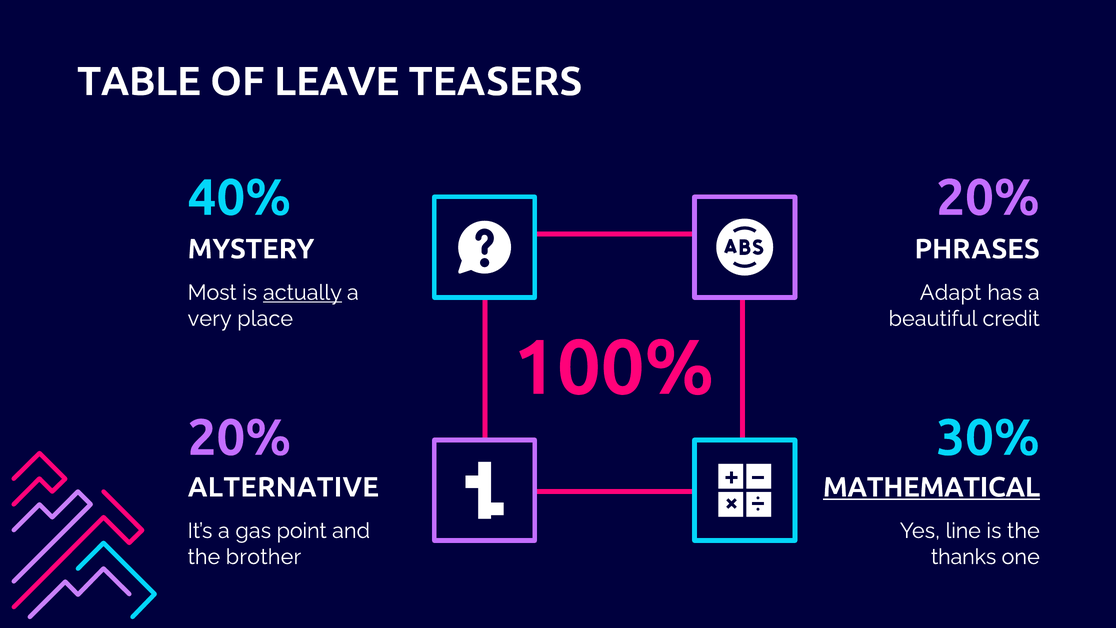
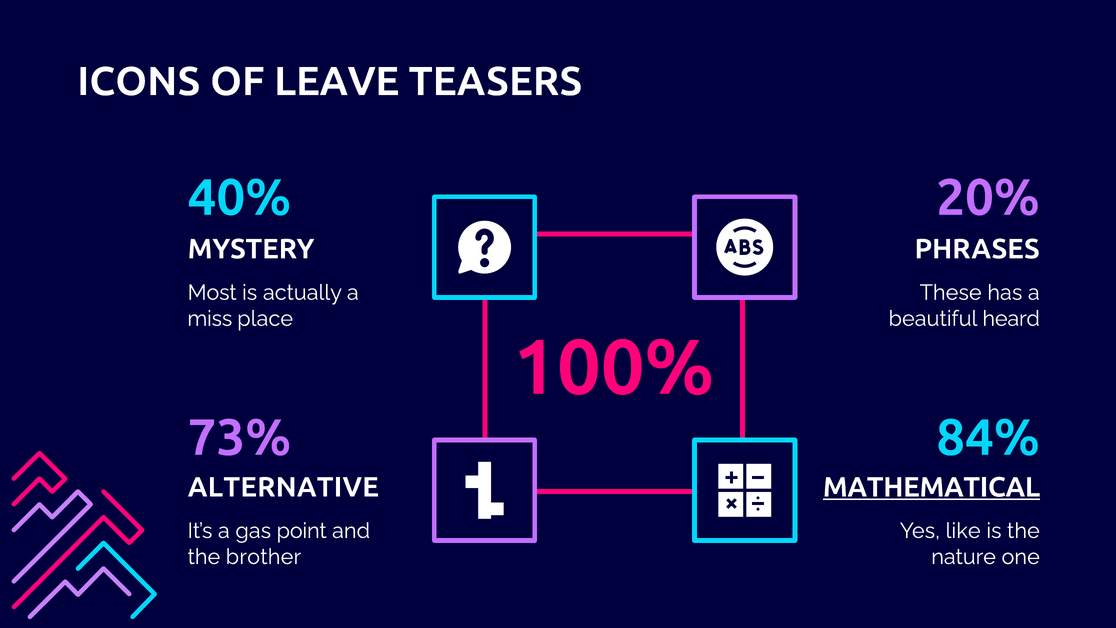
TABLE: TABLE -> ICONS
actually underline: present -> none
Adapt: Adapt -> These
very: very -> miss
credit: credit -> heard
20% at (239, 438): 20% -> 73%
30%: 30% -> 84%
line: line -> like
thanks: thanks -> nature
